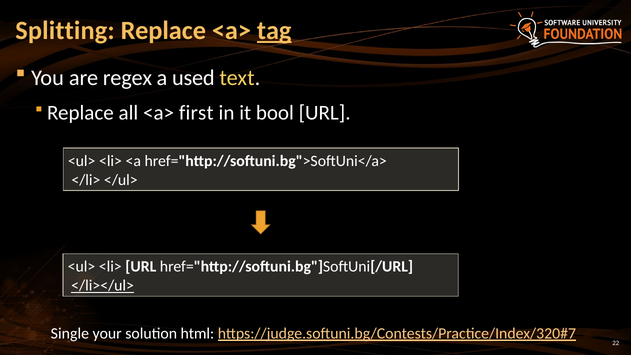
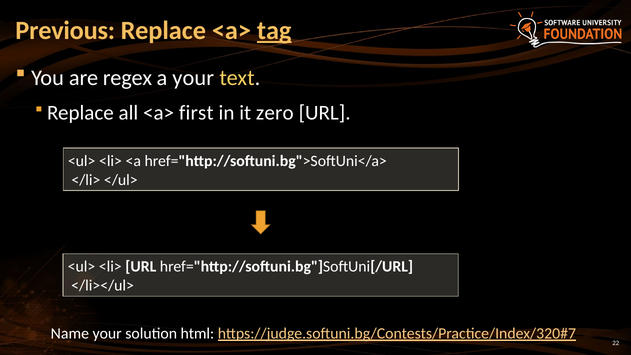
Splitting: Splitting -> Previous
a used: used -> your
bool: bool -> zero
</li></ul> underline: present -> none
Single: Single -> Name
